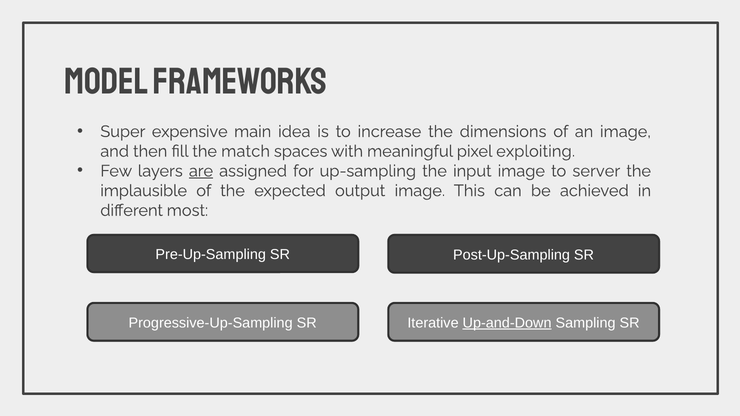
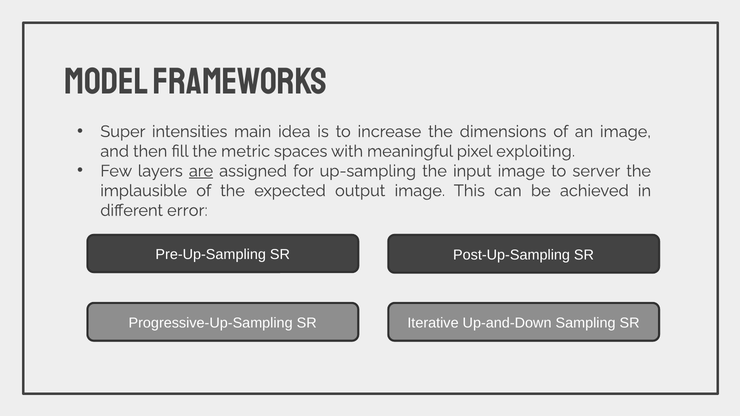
expensive: expensive -> intensities
match: match -> metric
most: most -> error
Up-and-Down underline: present -> none
